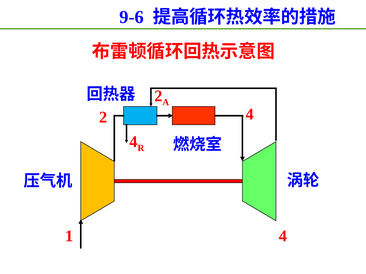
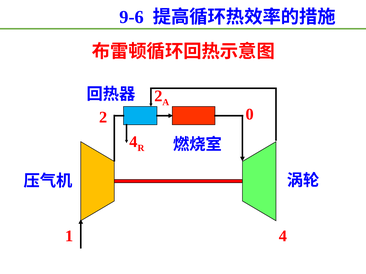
2 4: 4 -> 0
